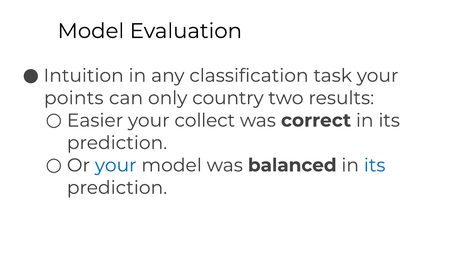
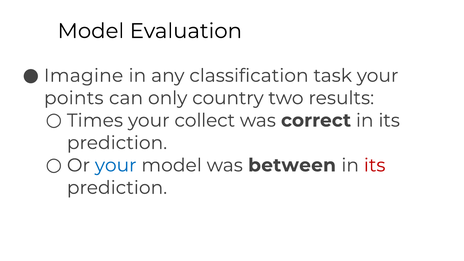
Intuition: Intuition -> Imagine
Easier: Easier -> Times
balanced: balanced -> between
its at (375, 165) colour: blue -> red
